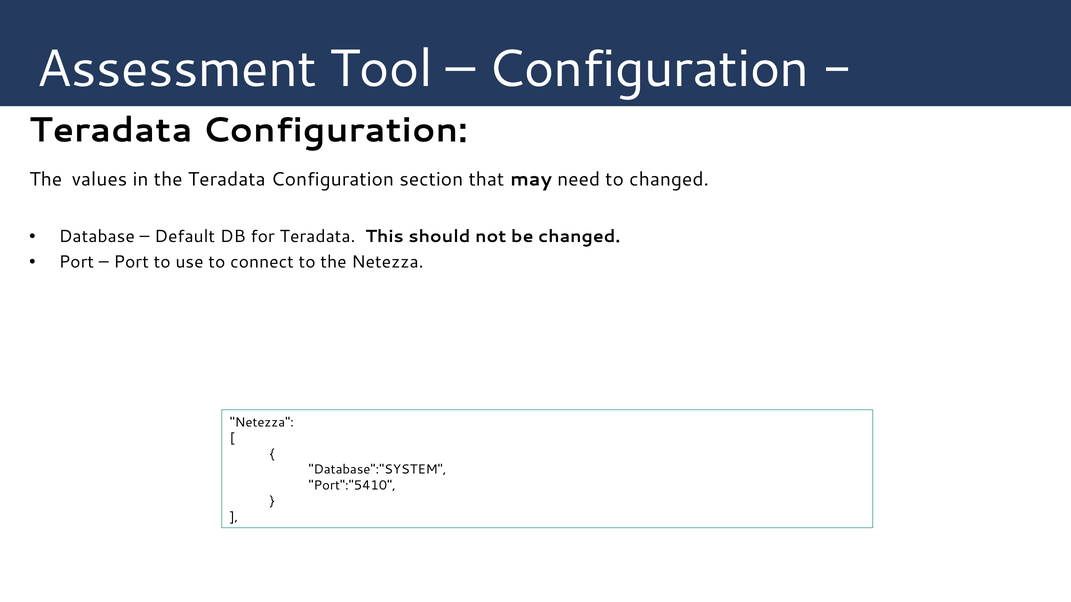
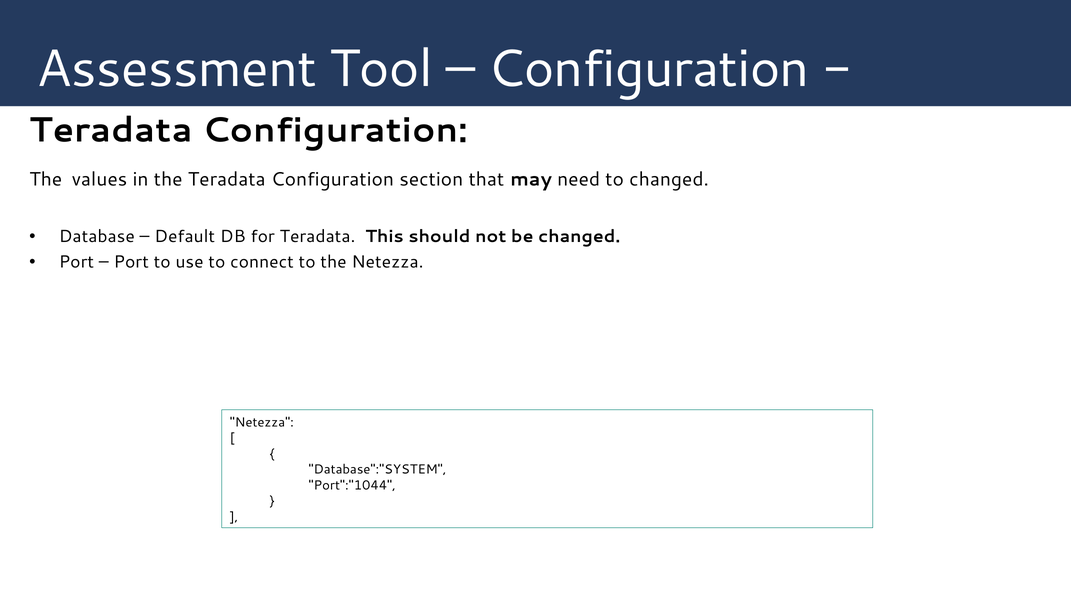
Port":"5410: Port":"5410 -> Port":"1044
